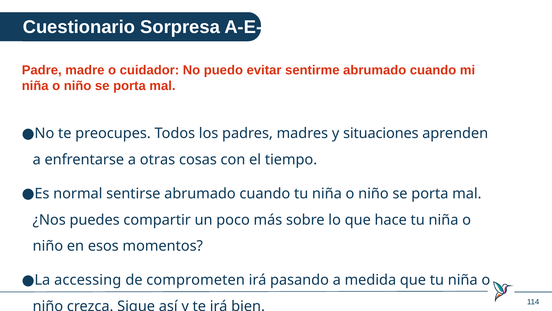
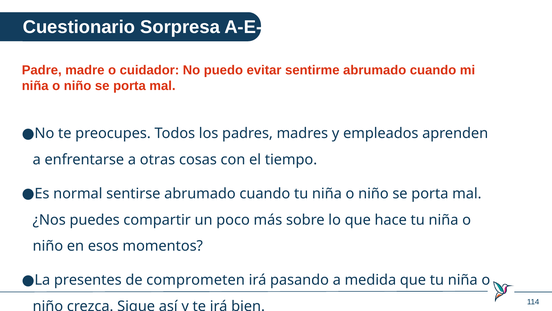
situaciones: situaciones -> empleados
accessing: accessing -> presentes
